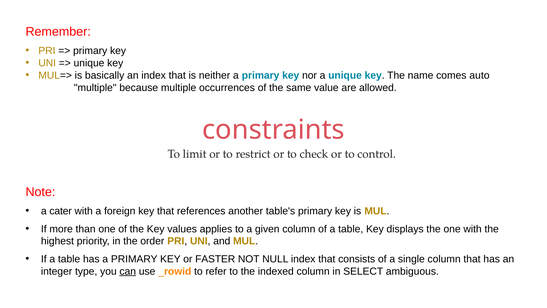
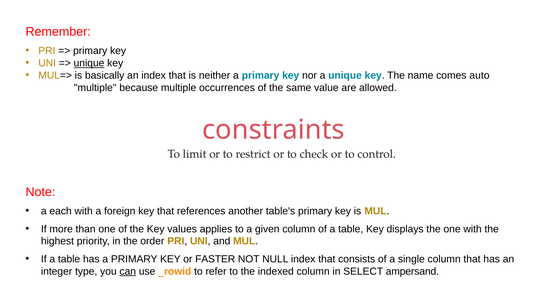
unique at (89, 63) underline: none -> present
cater: cater -> each
ambiguous: ambiguous -> ampersand
